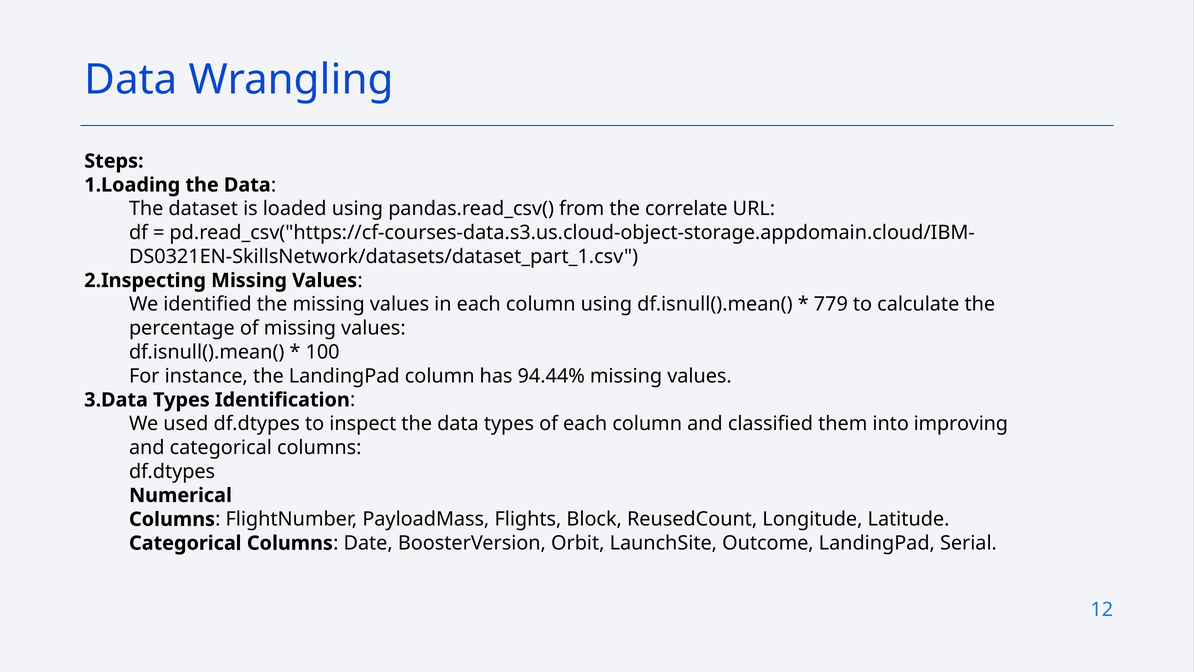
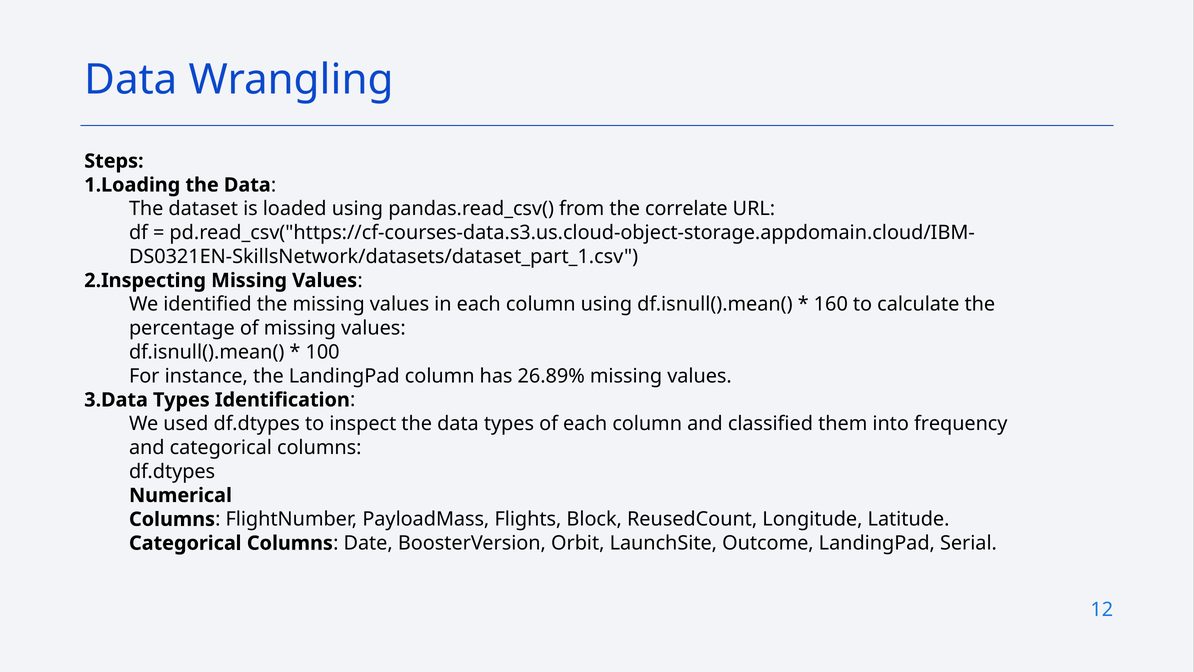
779: 779 -> 160
94.44%: 94.44% -> 26.89%
improving: improving -> frequency
